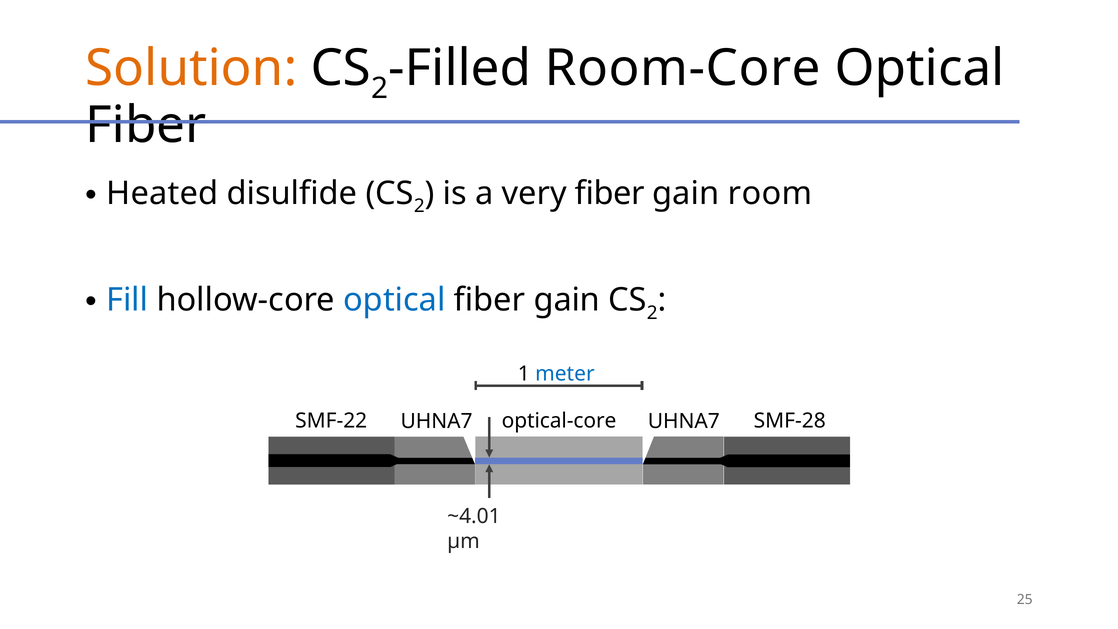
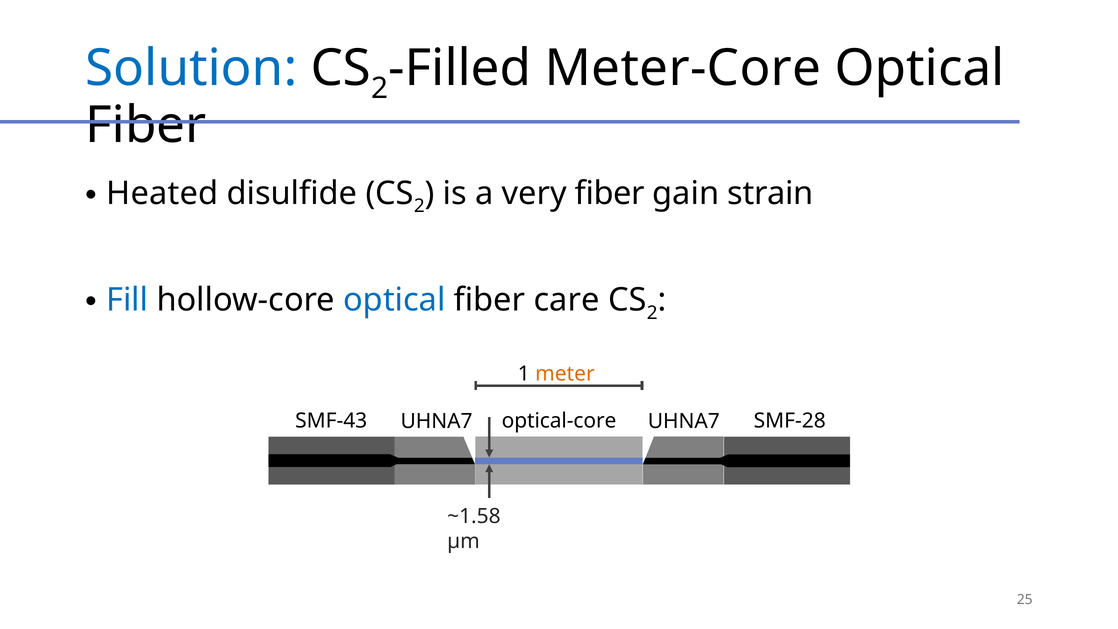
Solution colour: orange -> blue
Room-Core: Room-Core -> Meter-Core
room: room -> strain
gain at (567, 300): gain -> care
meter colour: blue -> orange
SMF-22: SMF-22 -> SMF-43
~4.01: ~4.01 -> ~1.58
